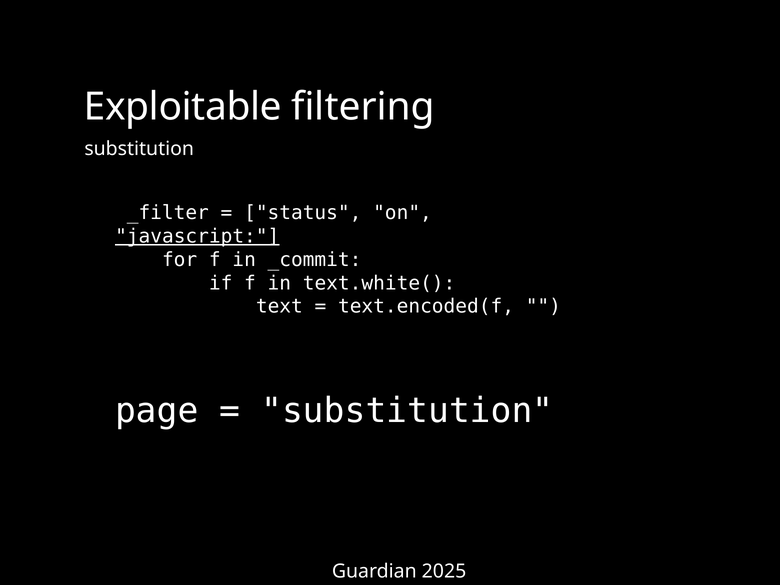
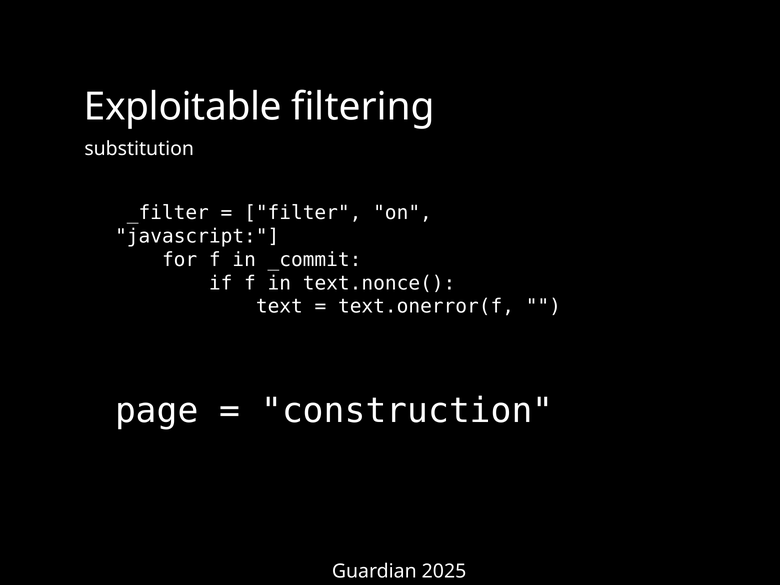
status: status -> filter
javascript underline: present -> none
text.white(: text.white( -> text.nonce(
text.encoded(f: text.encoded(f -> text.onerror(f
substitution at (407, 411): substitution -> construction
